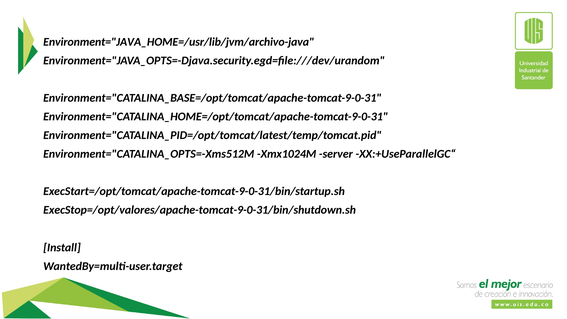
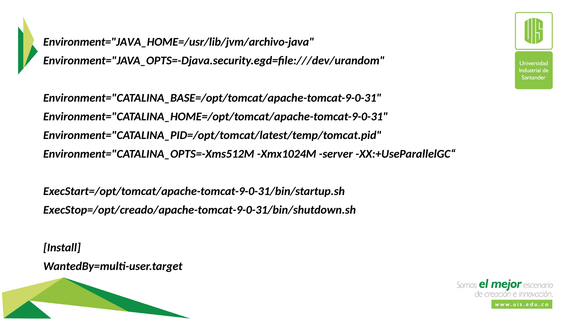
ExecStop=/opt/valores/apache-tomcat-9-0-31/bin/shutdown.sh: ExecStop=/opt/valores/apache-tomcat-9-0-31/bin/shutdown.sh -> ExecStop=/opt/creado/apache-tomcat-9-0-31/bin/shutdown.sh
